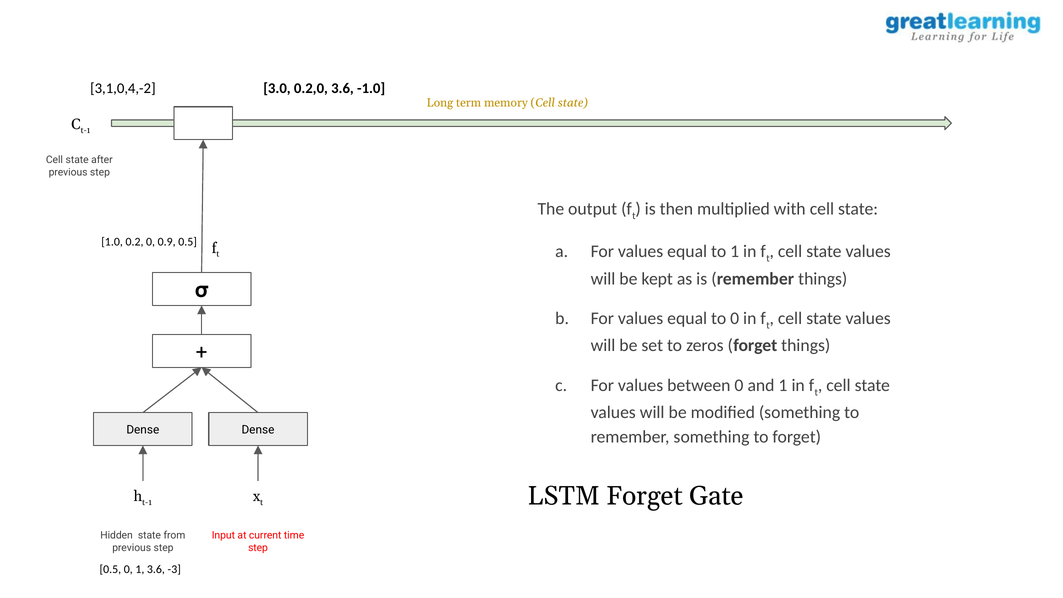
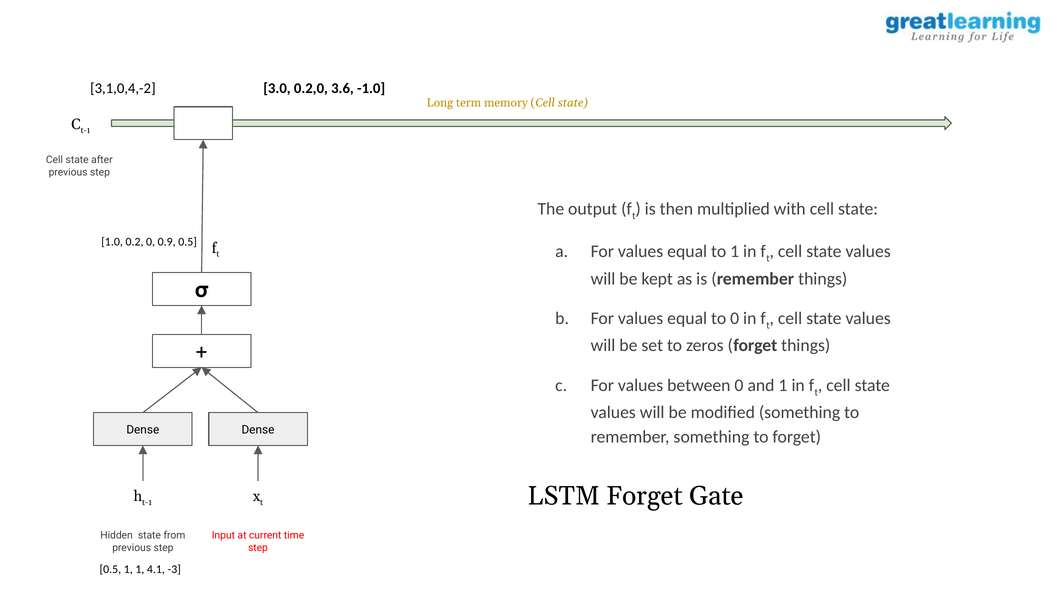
0.5 0: 0 -> 1
1 3.6: 3.6 -> 4.1
